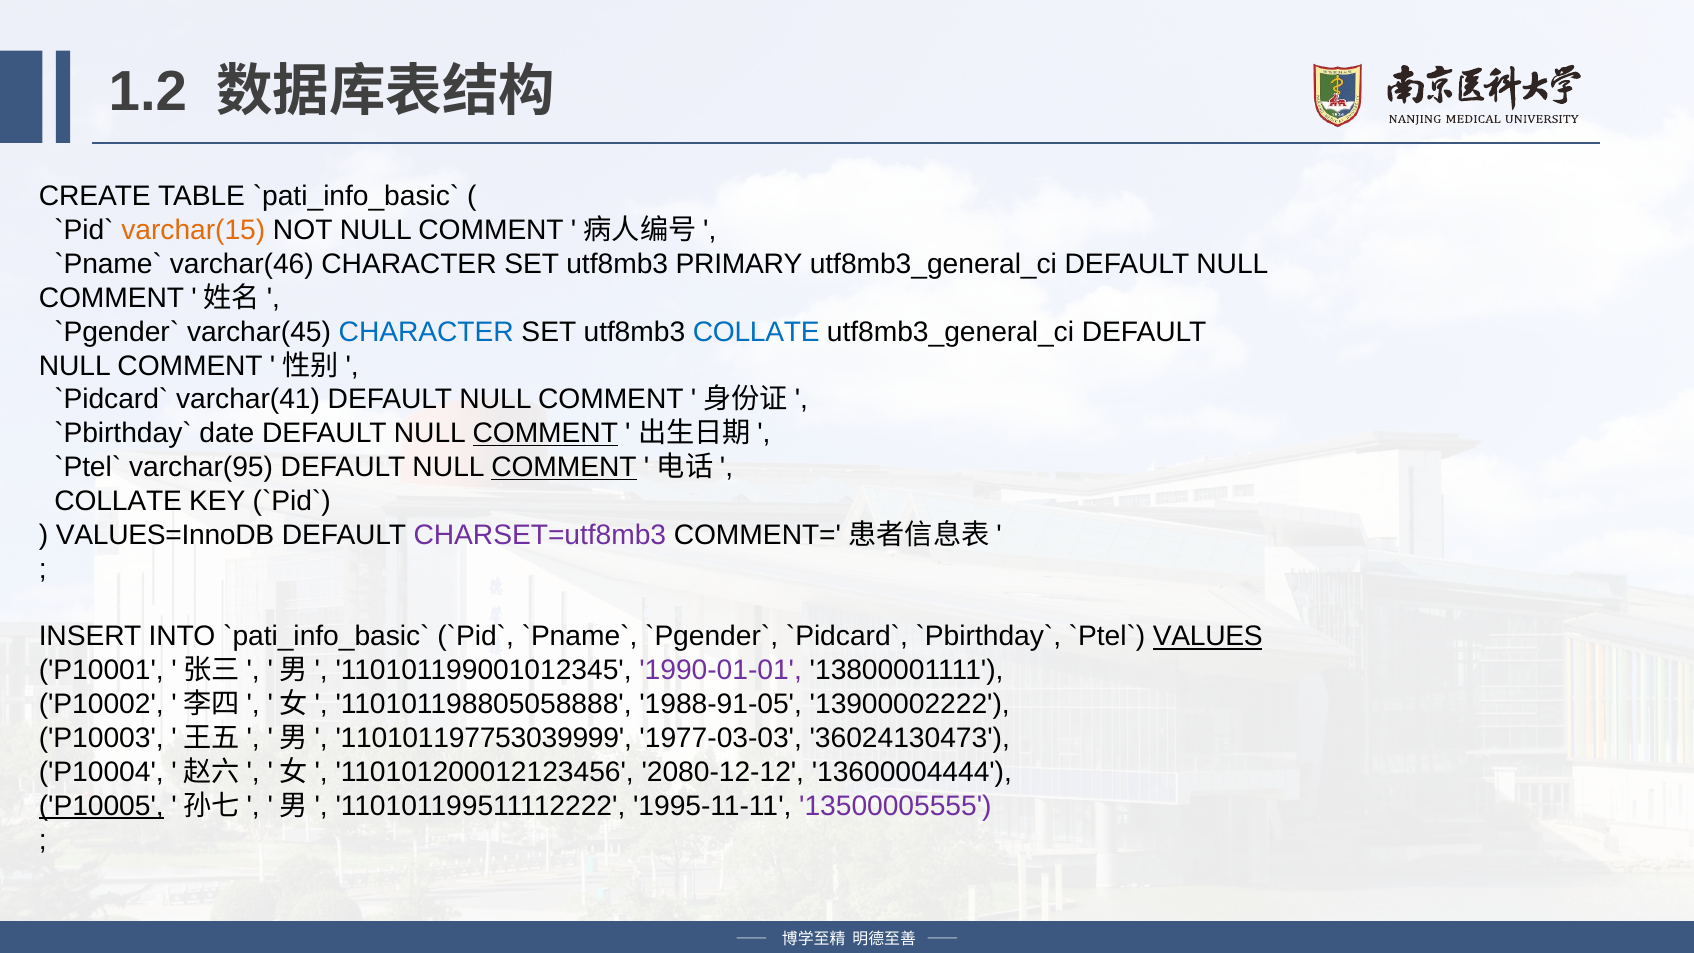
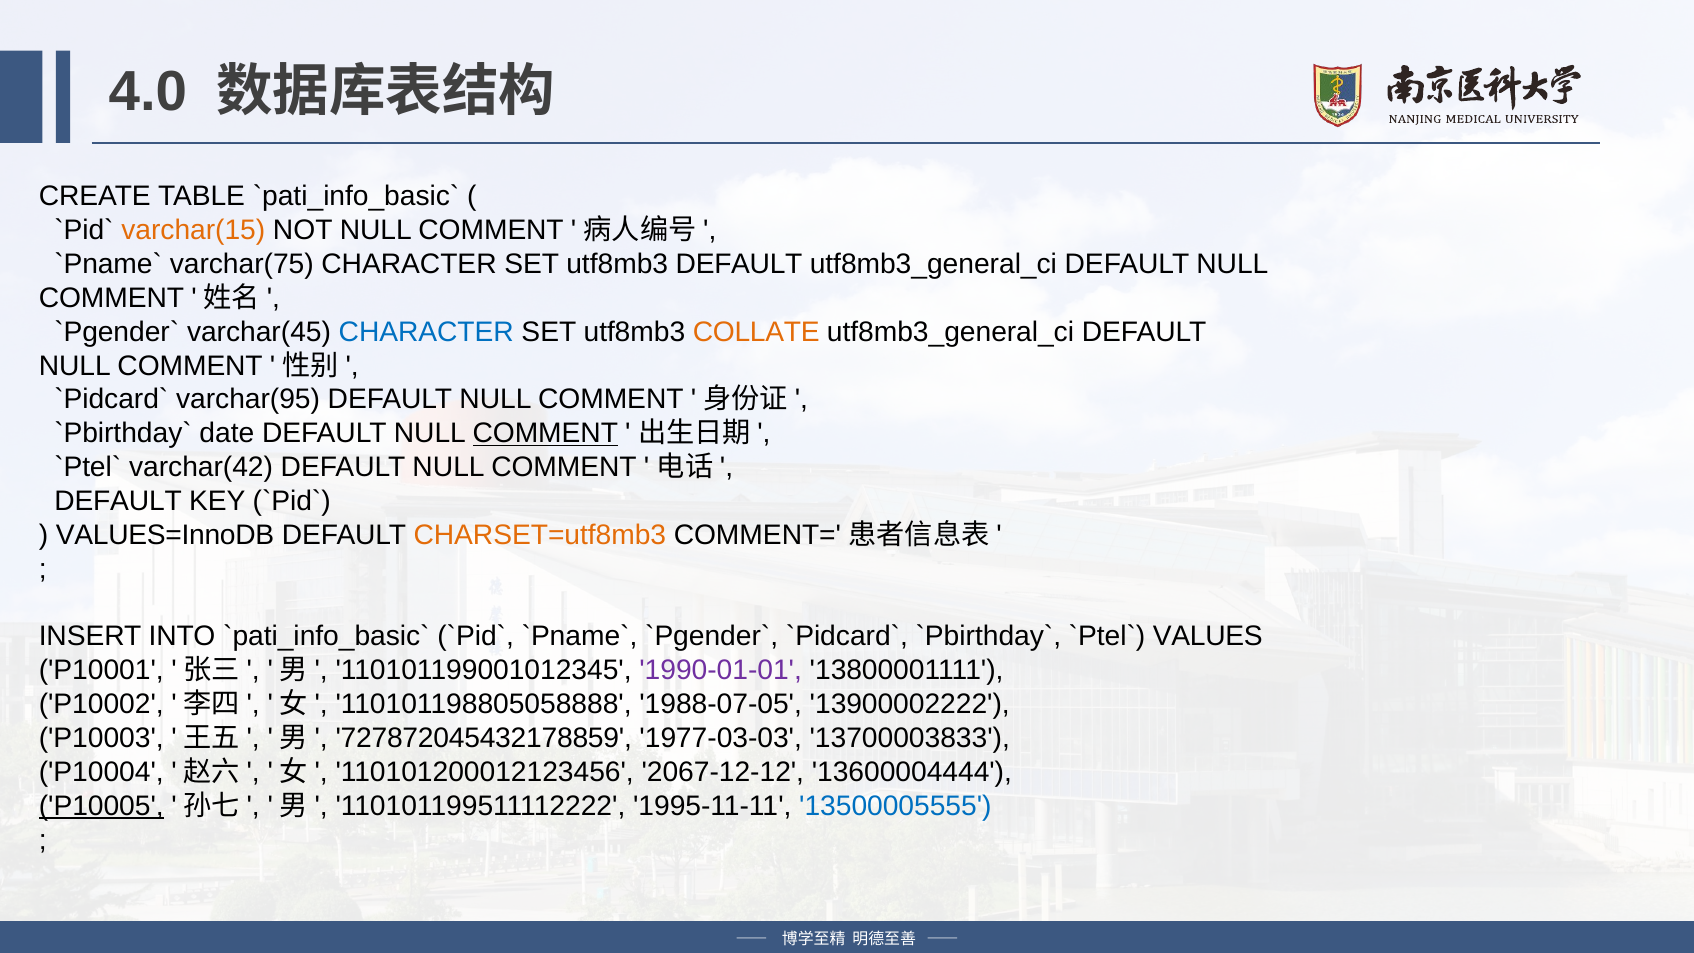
1.2: 1.2 -> 4.0
varchar(46: varchar(46 -> varchar(75
utf8mb3 PRIMARY: PRIMARY -> DEFAULT
COLLATE at (756, 332) colour: blue -> orange
varchar(41: varchar(41 -> varchar(95
varchar(95: varchar(95 -> varchar(42
COMMENT at (564, 467) underline: present -> none
COLLATE at (118, 501): COLLATE -> DEFAULT
CHARSET=utf8mb3 colour: purple -> orange
VALUES underline: present -> none
1988-91-05: 1988-91-05 -> 1988-07-05
110101197753039999: 110101197753039999 -> 727872045432178859
36024130473: 36024130473 -> 13700003833
2080-12-12: 2080-12-12 -> 2067-12-12
13500005555 colour: purple -> blue
